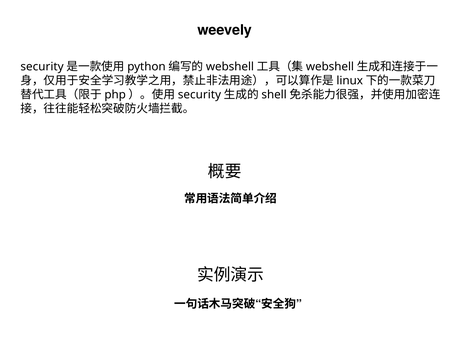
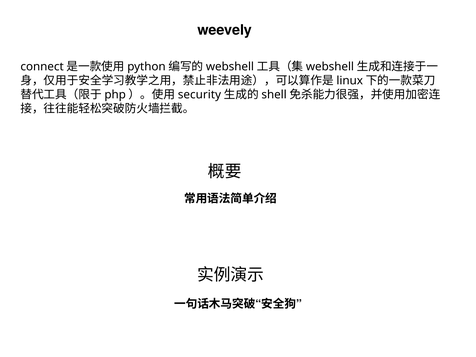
security at (42, 67): security -> connect
